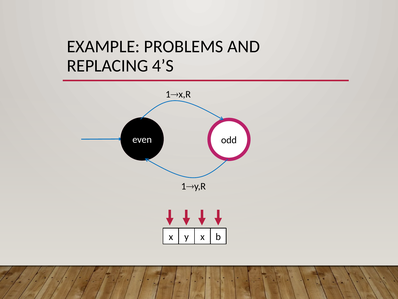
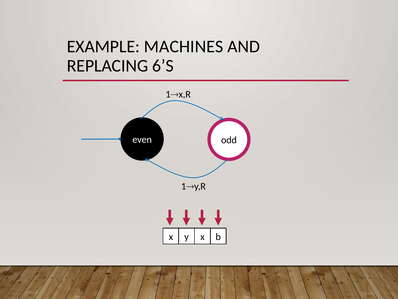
PROBLEMS: PROBLEMS -> MACHINES
4’S: 4’S -> 6’S
